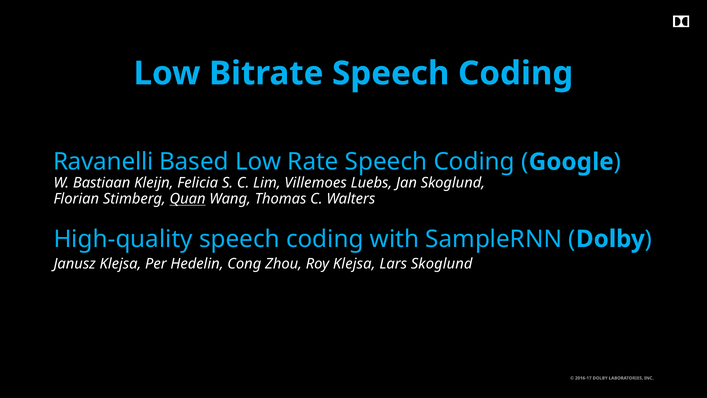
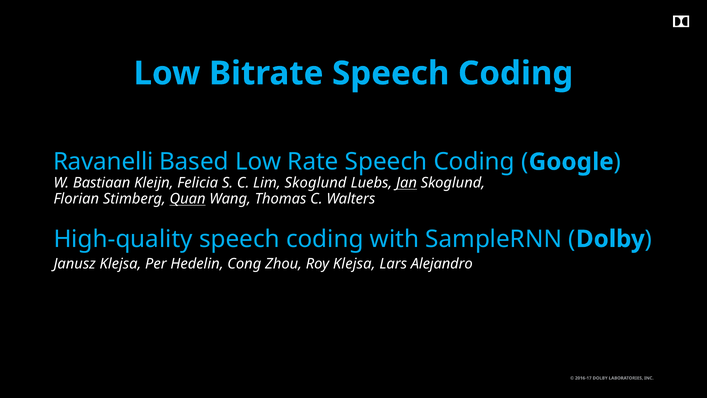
Lim Villemoes: Villemoes -> Skoglund
Jan underline: none -> present
Lars Skoglund: Skoglund -> Alejandro
